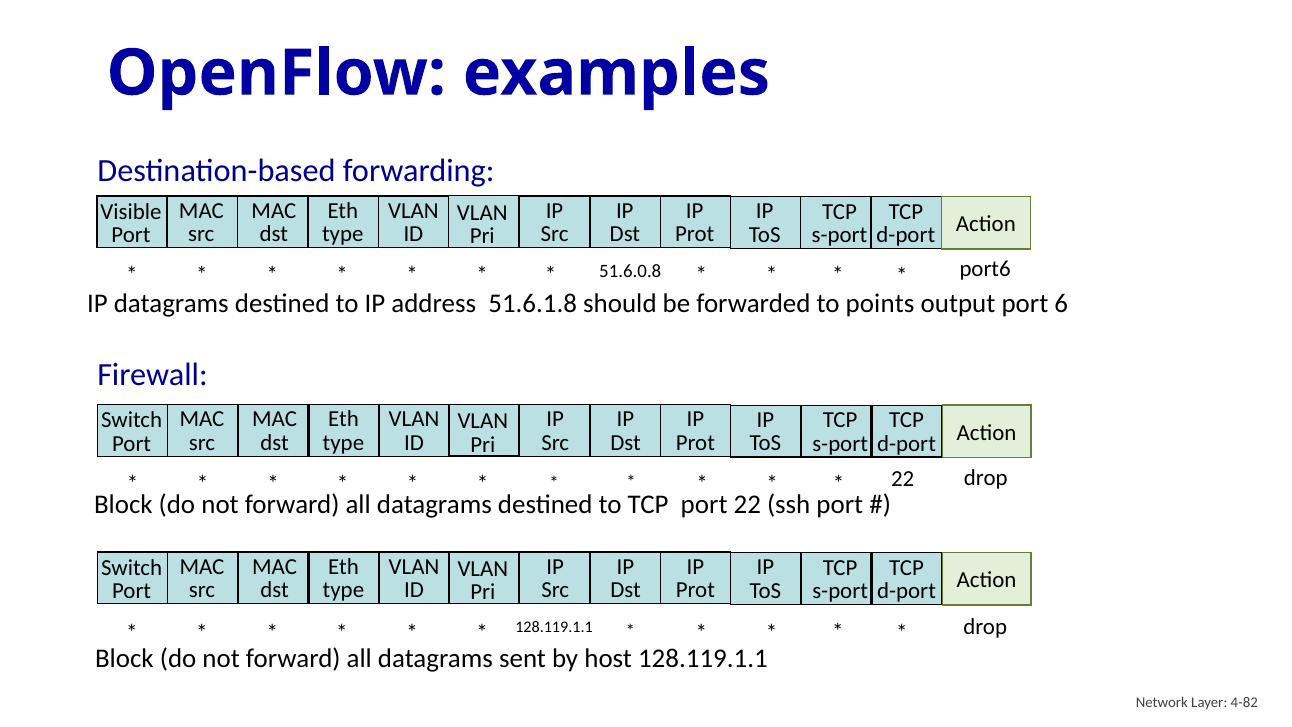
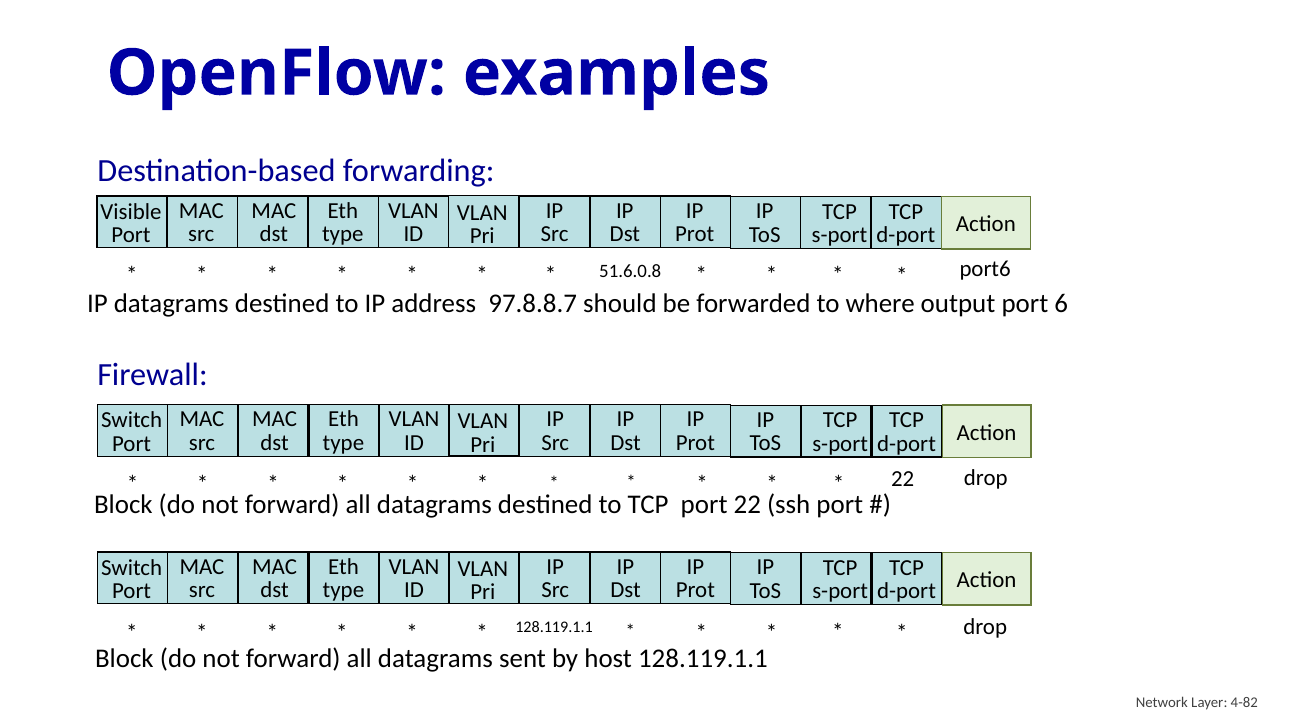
51.6.1.8: 51.6.1.8 -> 97.8.8.7
points: points -> where
